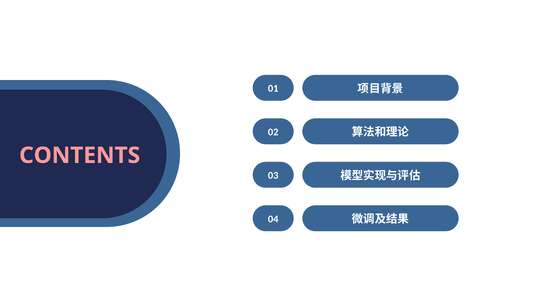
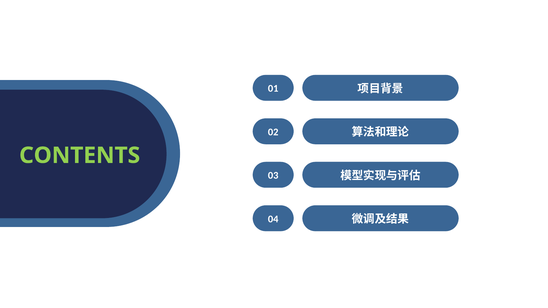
CONTENTS colour: pink -> light green
